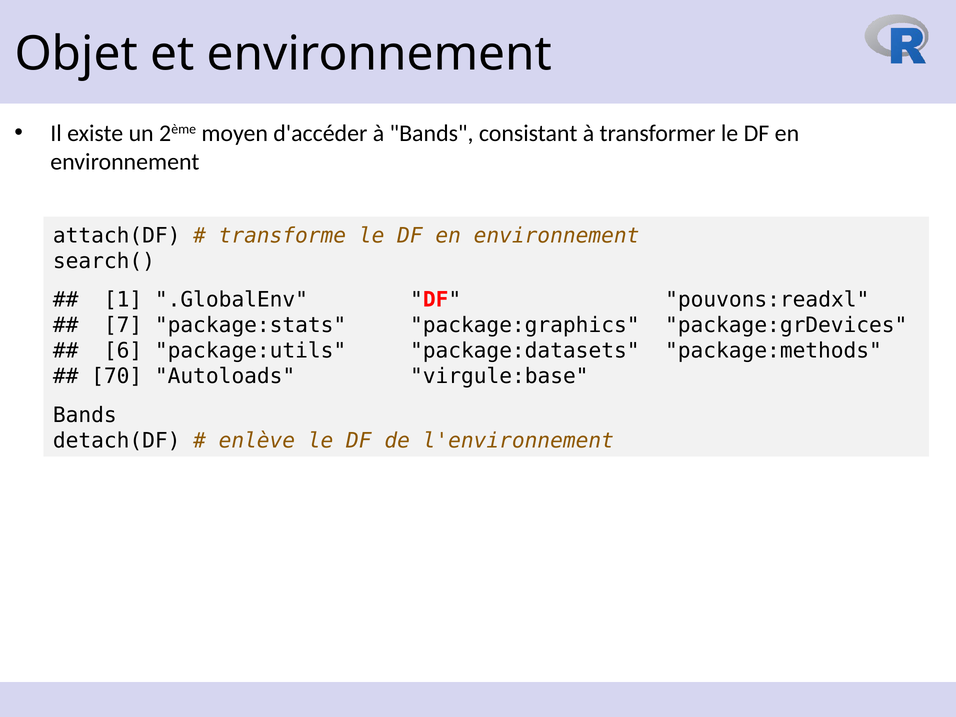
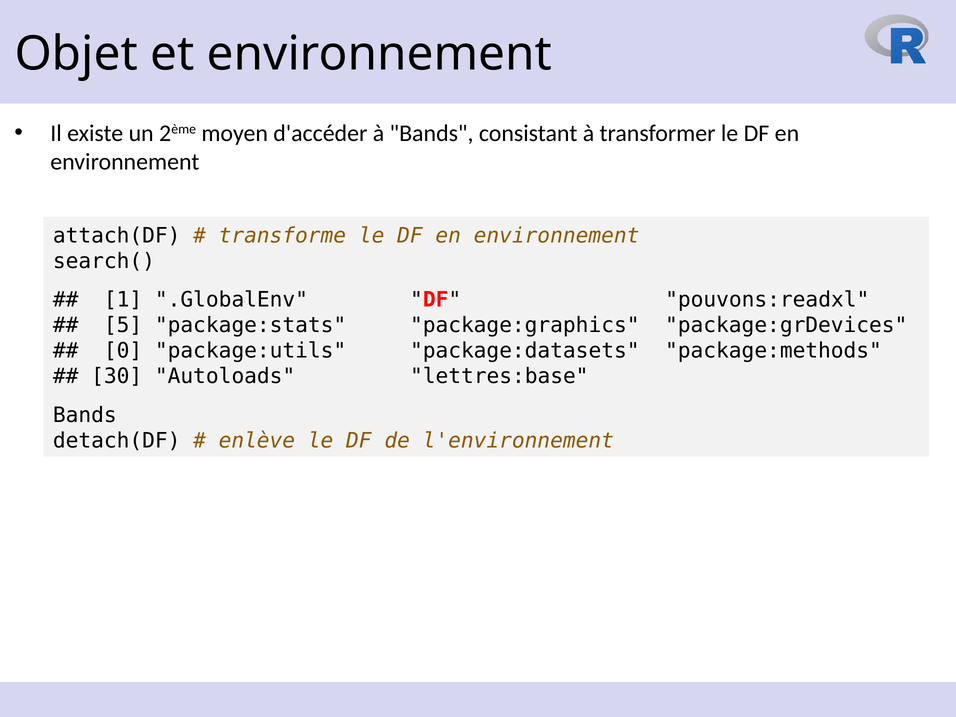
7: 7 -> 5
6: 6 -> 0
70: 70 -> 30
virgule:base: virgule:base -> lettres:base
